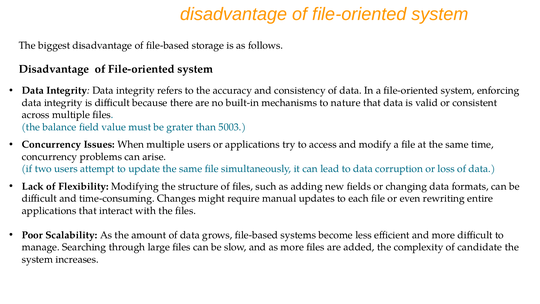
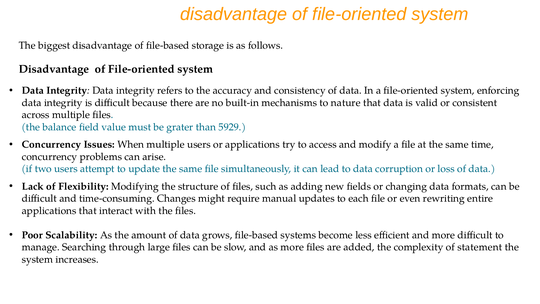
5003: 5003 -> 5929
candidate: candidate -> statement
